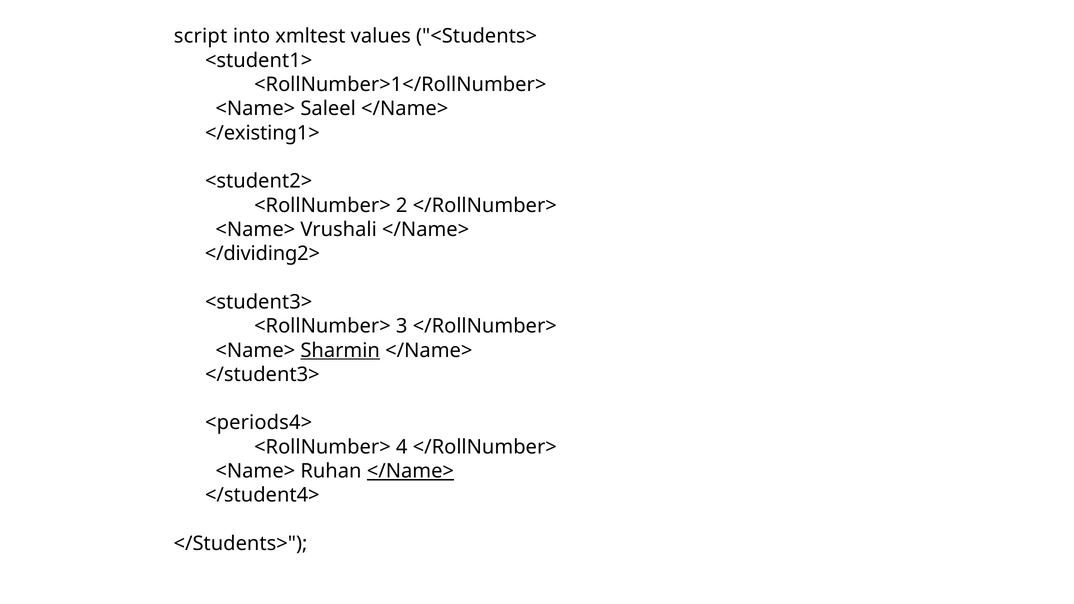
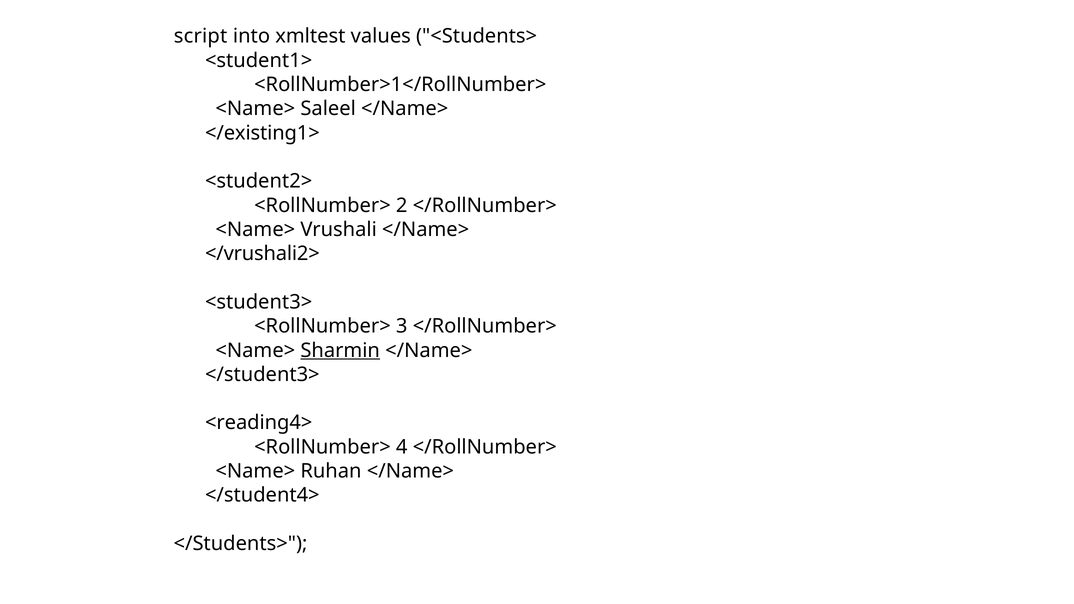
</dividing2>: </dividing2> -> </vrushali2>
<periods4>: <periods4> -> <reading4>
</Name> at (410, 471) underline: present -> none
